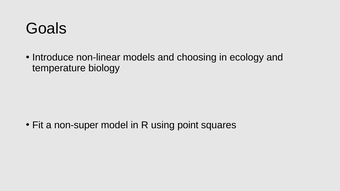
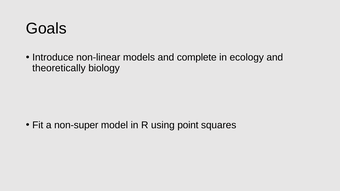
choosing: choosing -> complete
temperature: temperature -> theoretically
